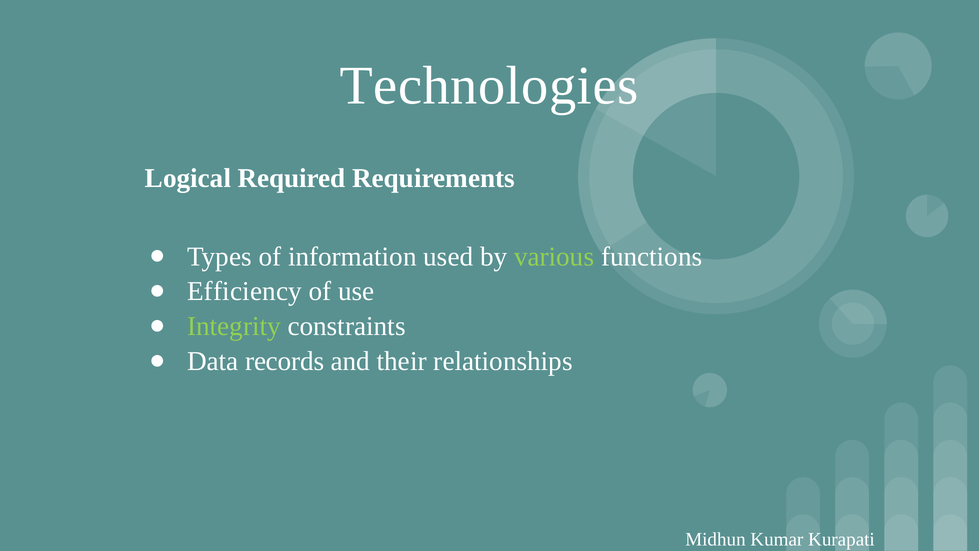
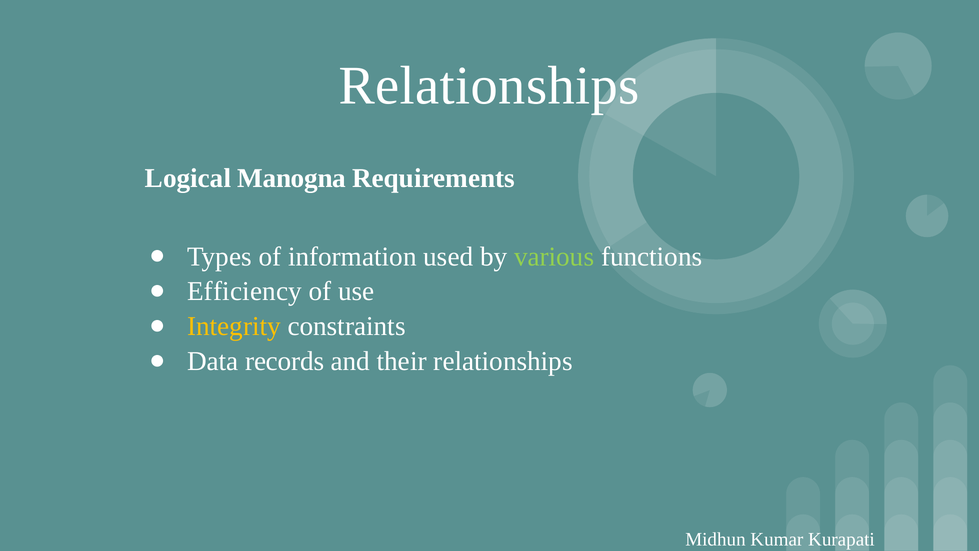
Technologies at (489, 86): Technologies -> Relationships
Required: Required -> Manogna
Integrity colour: light green -> yellow
